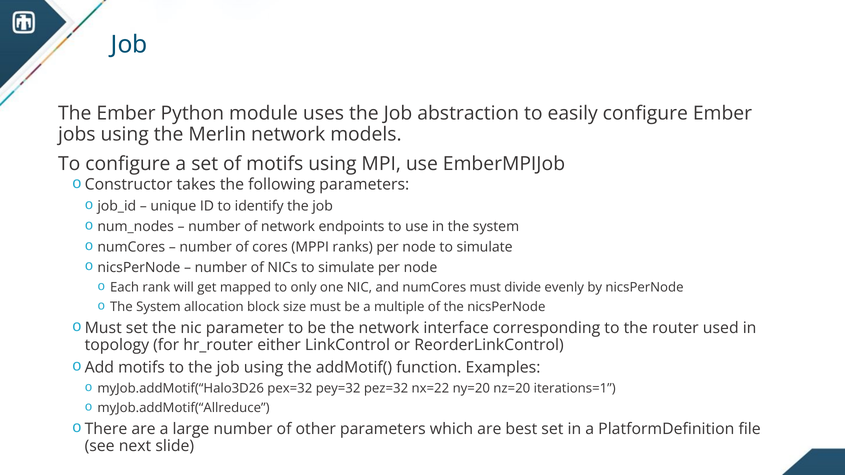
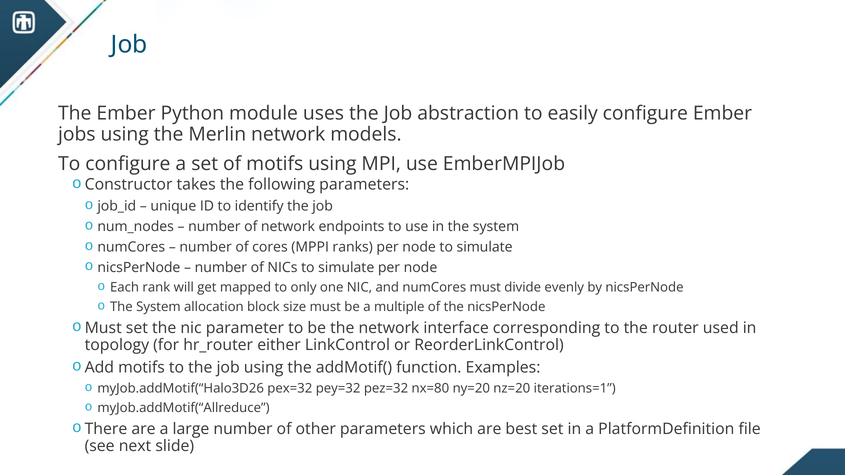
nx=22: nx=22 -> nx=80
